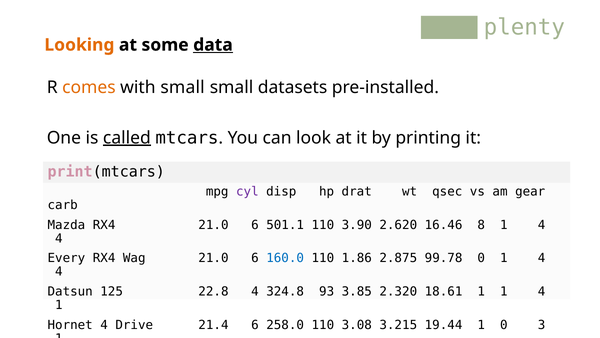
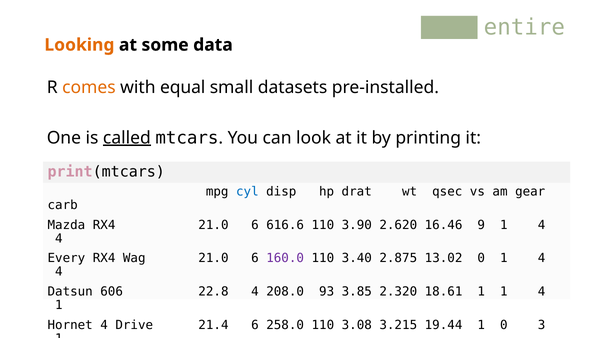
plenty: plenty -> entire
data underline: present -> none
with small: small -> equal
cyl colour: purple -> blue
501.1: 501.1 -> 616.6
16.46 8: 8 -> 9
160.0 colour: blue -> purple
1.86: 1.86 -> 3.40
99.78: 99.78 -> 13.02
125: 125 -> 606
324.8: 324.8 -> 208.0
